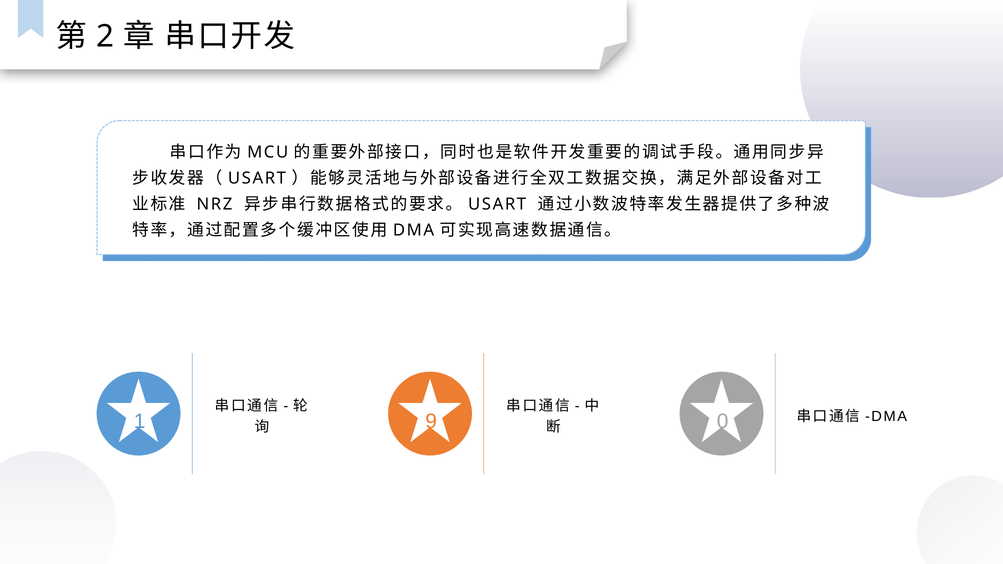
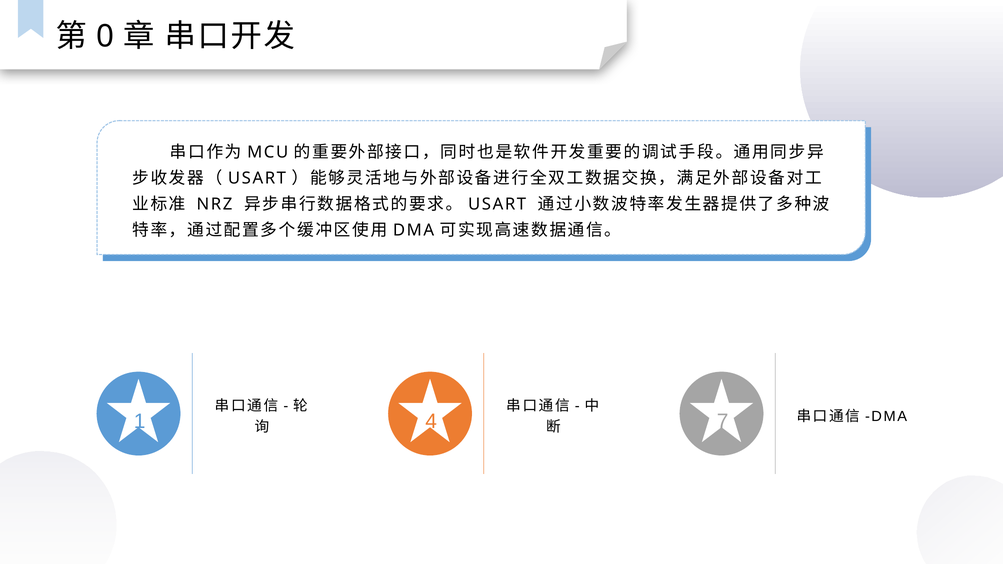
2: 2 -> 0
9: 9 -> 4
0: 0 -> 7
